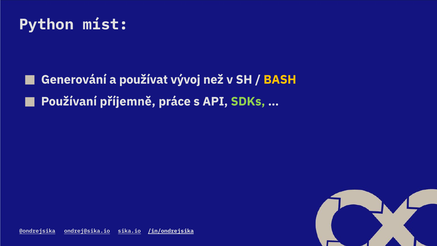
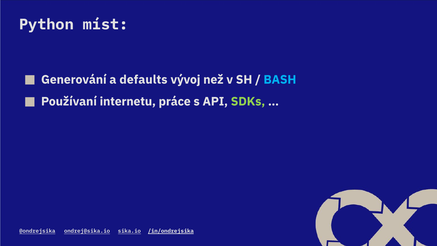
používat: používat -> defaults
BASH colour: yellow -> light blue
příjemně: příjemně -> internetu
